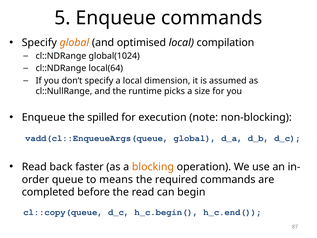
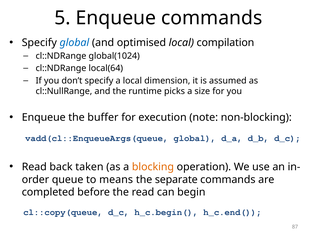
global at (74, 43) colour: orange -> blue
spilled: spilled -> buffer
faster: faster -> taken
required: required -> separate
